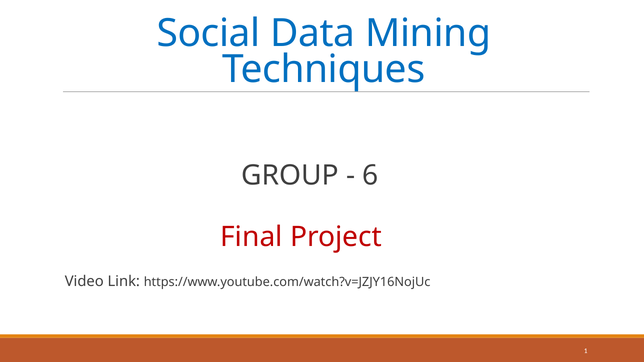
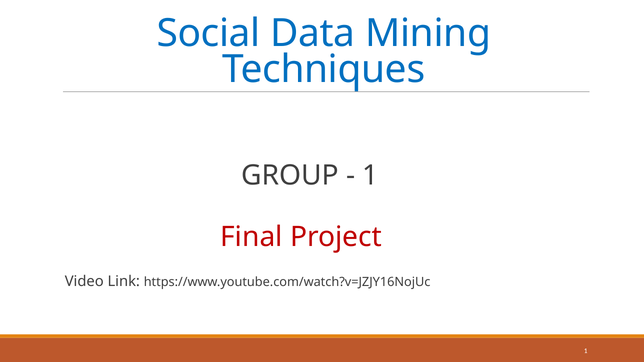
6 at (371, 176): 6 -> 1
